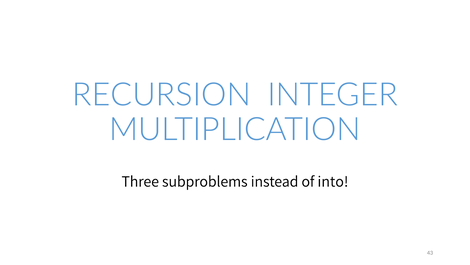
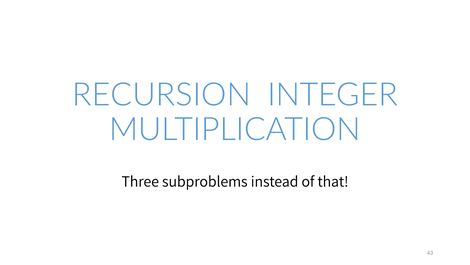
into: into -> that
